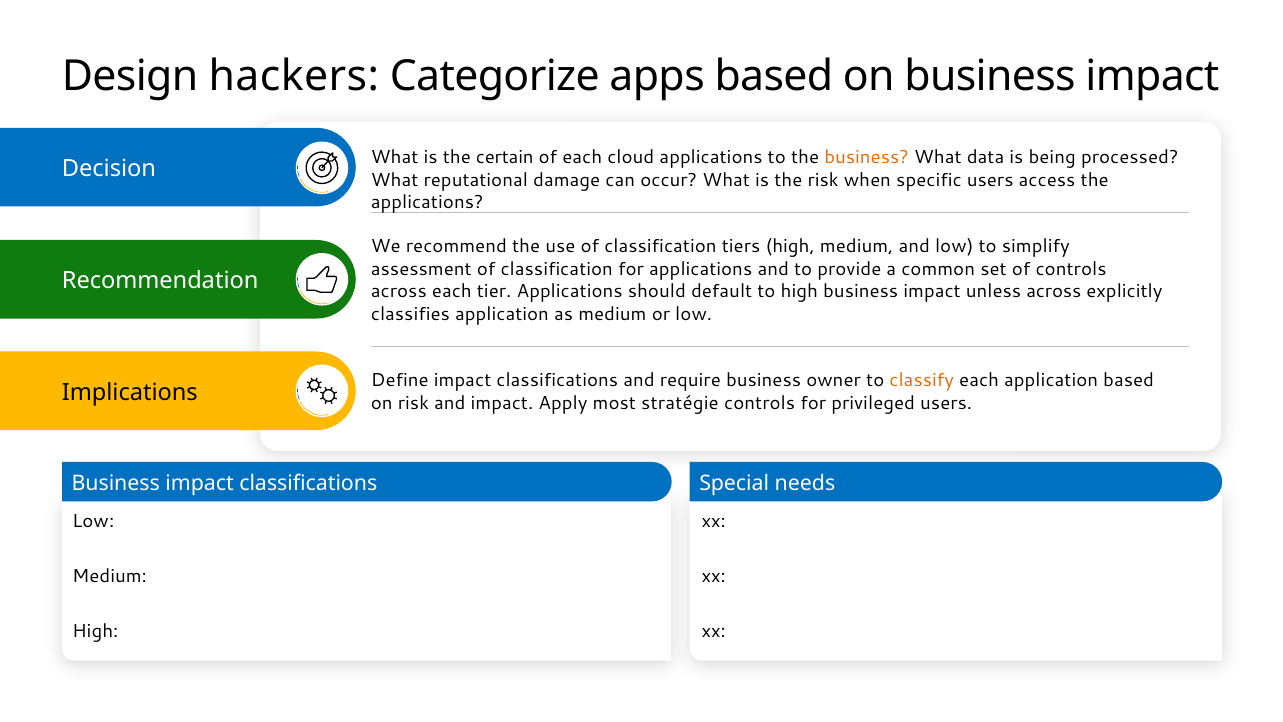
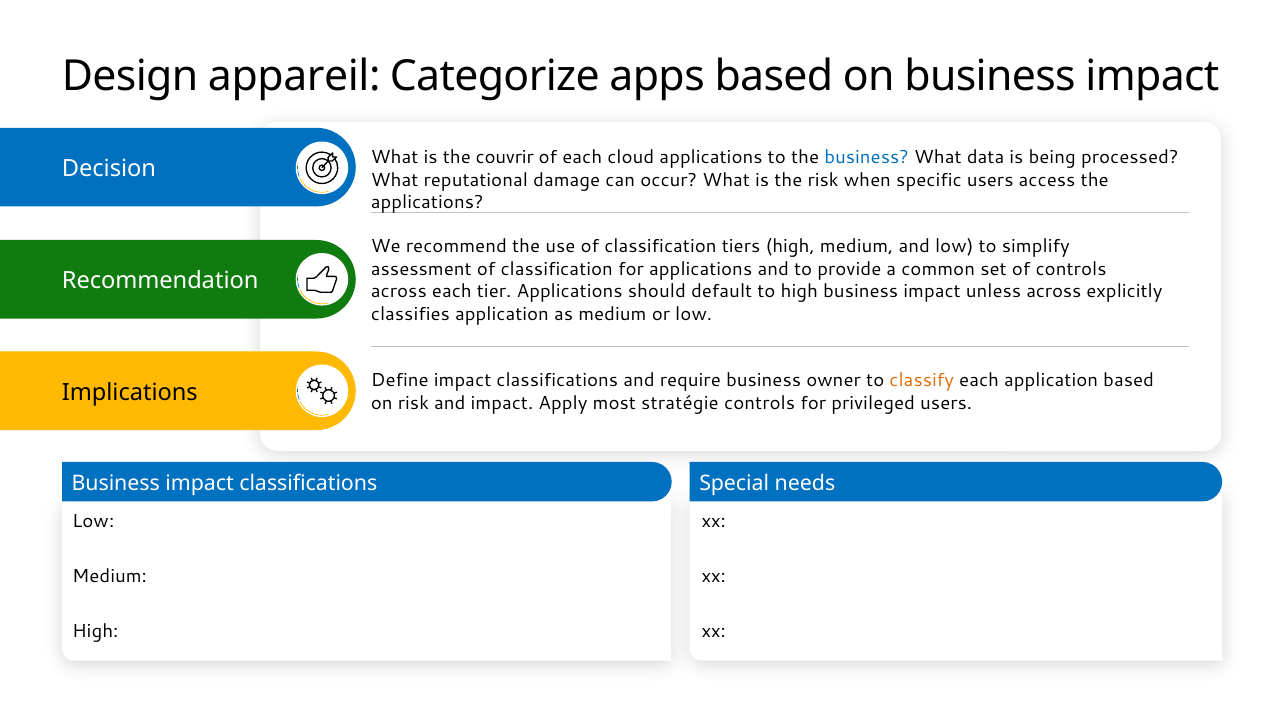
hackers: hackers -> appareil
certain: certain -> couvrir
business at (867, 158) colour: orange -> blue
